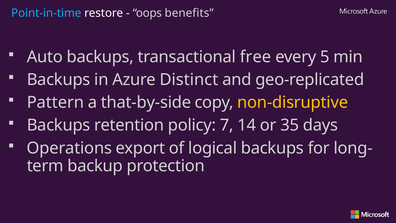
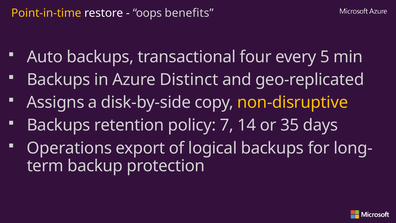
Point-in-time colour: light blue -> yellow
free: free -> four
Pattern: Pattern -> Assigns
that-by-side: that-by-side -> disk-by-side
